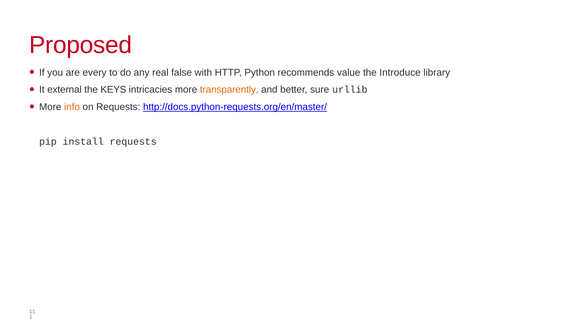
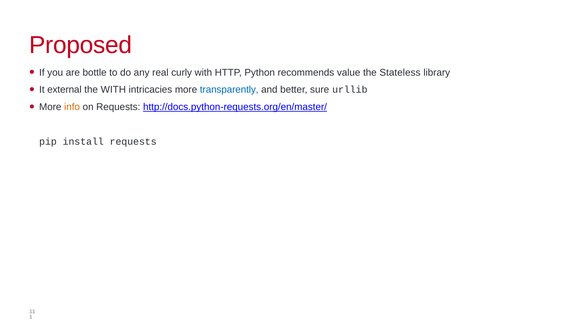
every: every -> bottle
false: false -> curly
Introduce: Introduce -> Stateless
the KEYS: KEYS -> WITH
transparently colour: orange -> blue
